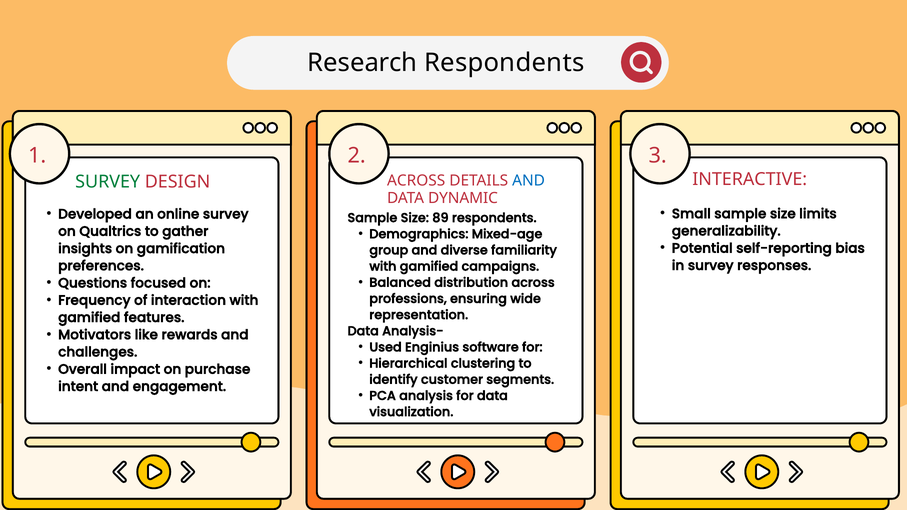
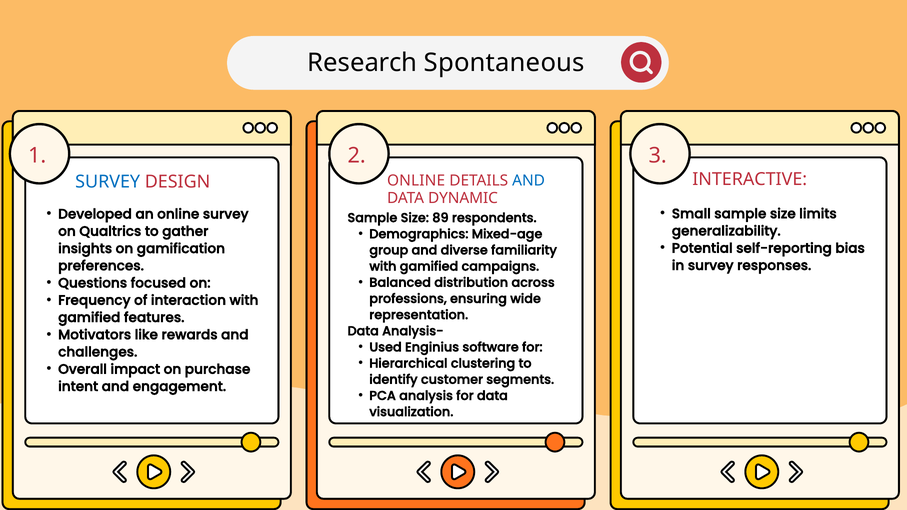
Research Respondents: Respondents -> Spontaneous
ACROSS at (416, 181): ACROSS -> ONLINE
SURVEY at (108, 182) colour: green -> blue
